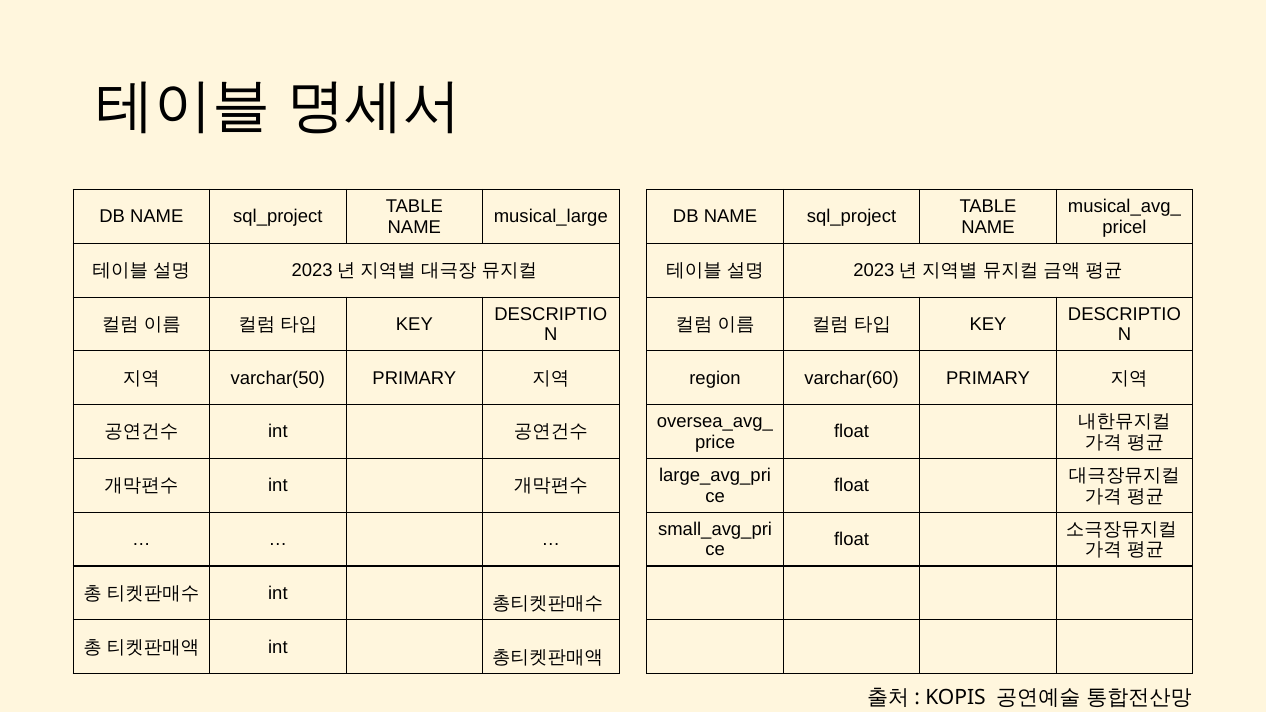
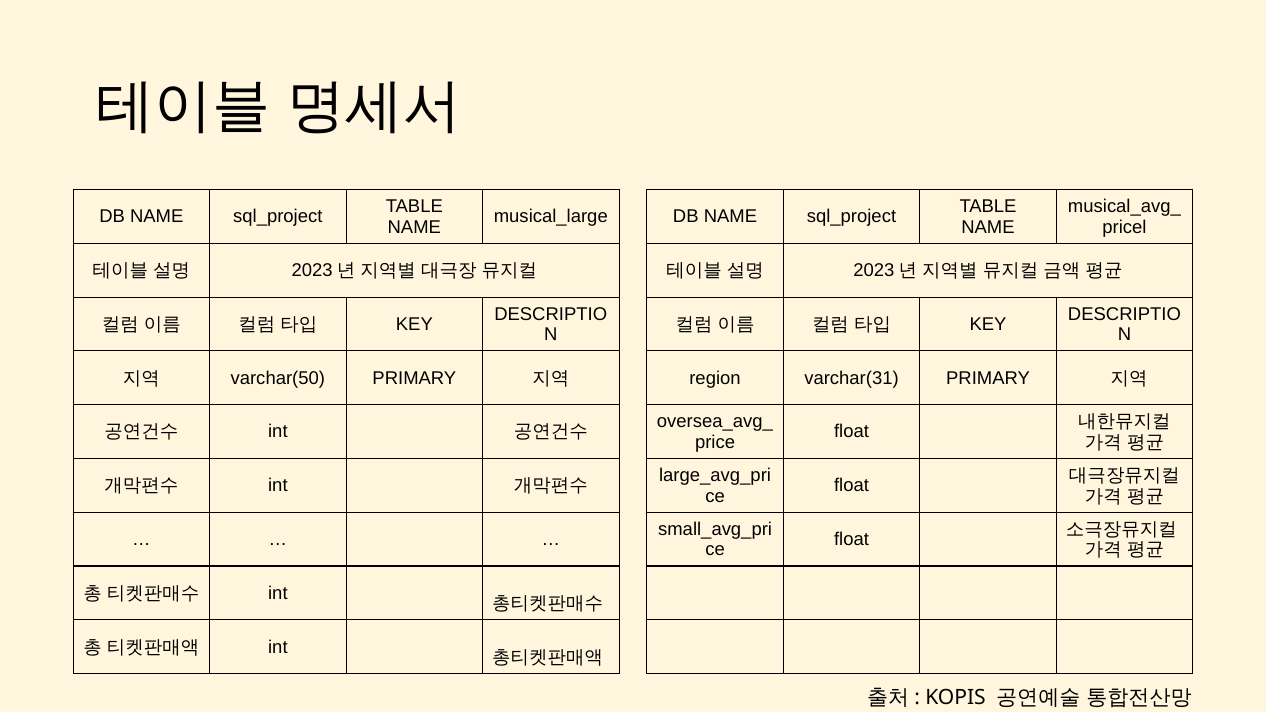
varchar(60: varchar(60 -> varchar(31
